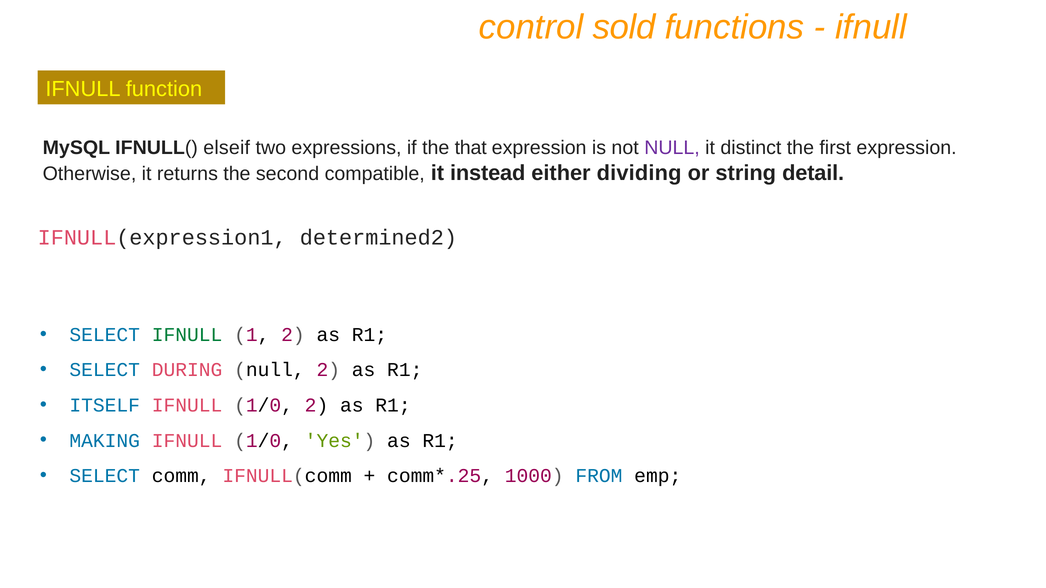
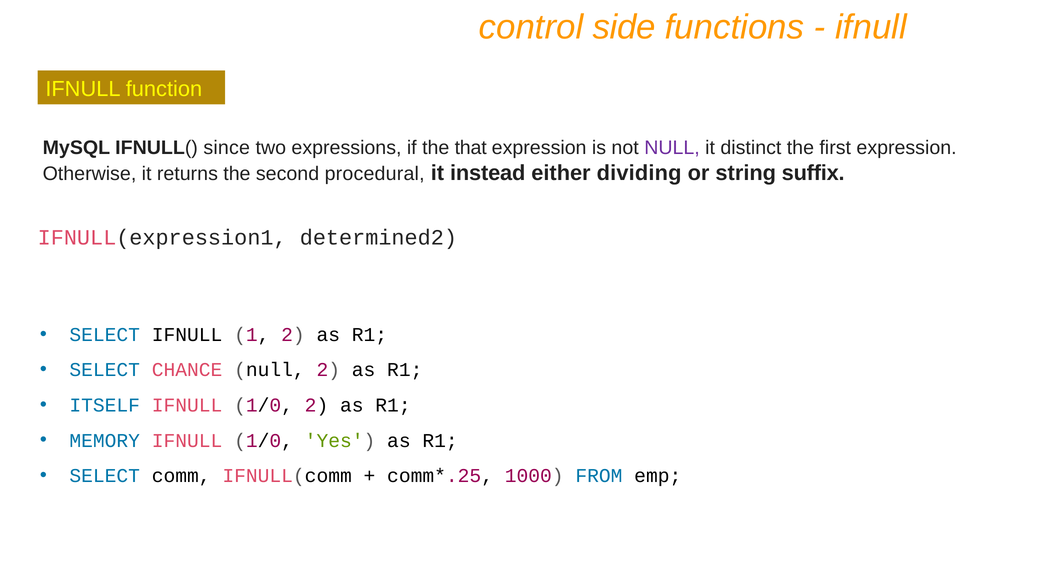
sold: sold -> side
elseif: elseif -> since
compatible: compatible -> procedural
detail: detail -> suffix
IFNULL at (187, 335) colour: green -> black
DURING: DURING -> CHANCE
MAKING: MAKING -> MEMORY
